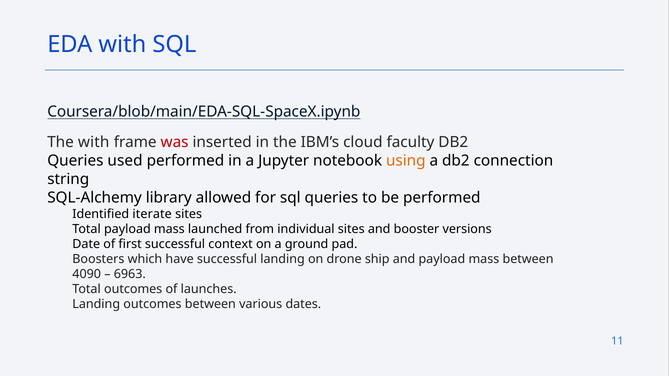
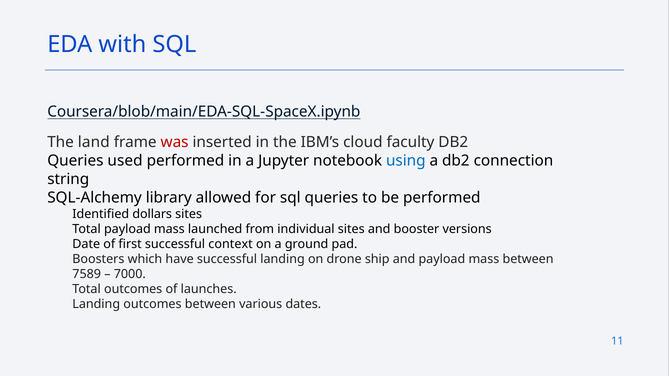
The with: with -> land
using colour: orange -> blue
iterate: iterate -> dollars
4090: 4090 -> 7589
6963: 6963 -> 7000
